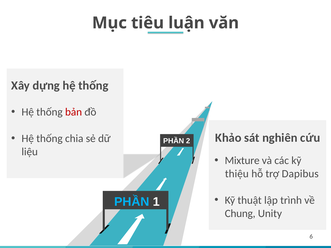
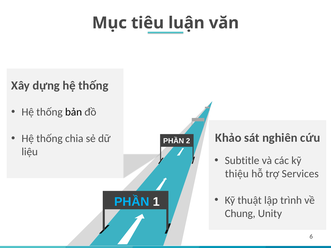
bản colour: red -> black
Mixture: Mixture -> Subtitle
Dapibus: Dapibus -> Services
